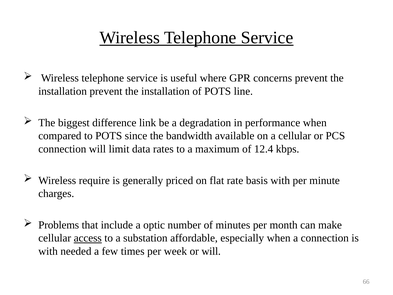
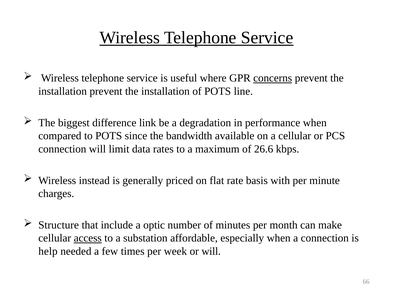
concerns underline: none -> present
12.4: 12.4 -> 26.6
require: require -> instead
Problems: Problems -> Structure
with at (48, 251): with -> help
